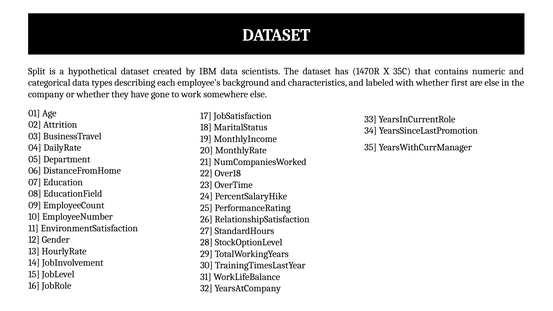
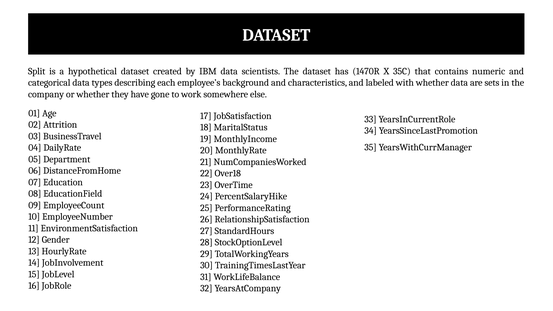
whether first: first -> data
are else: else -> sets
